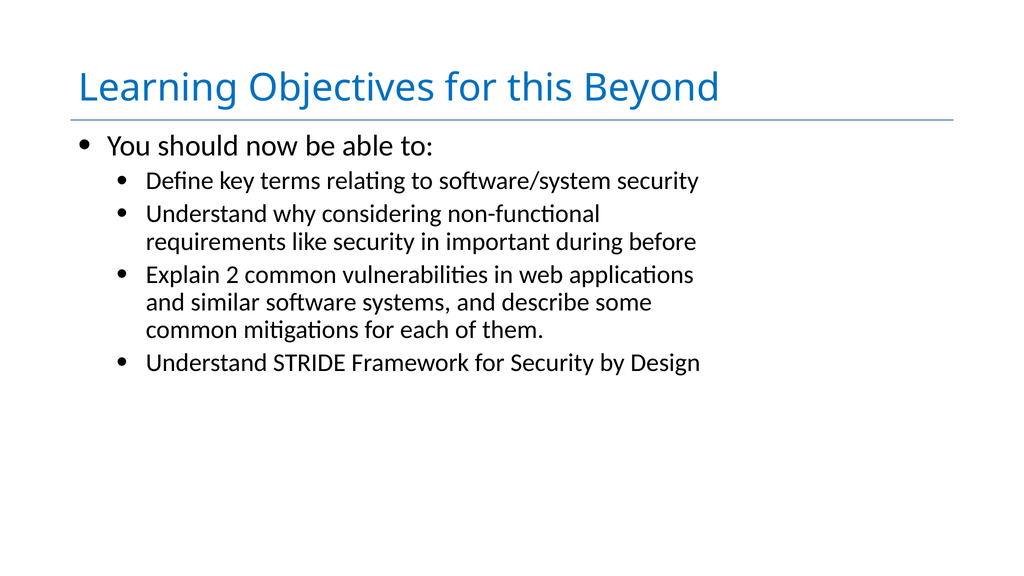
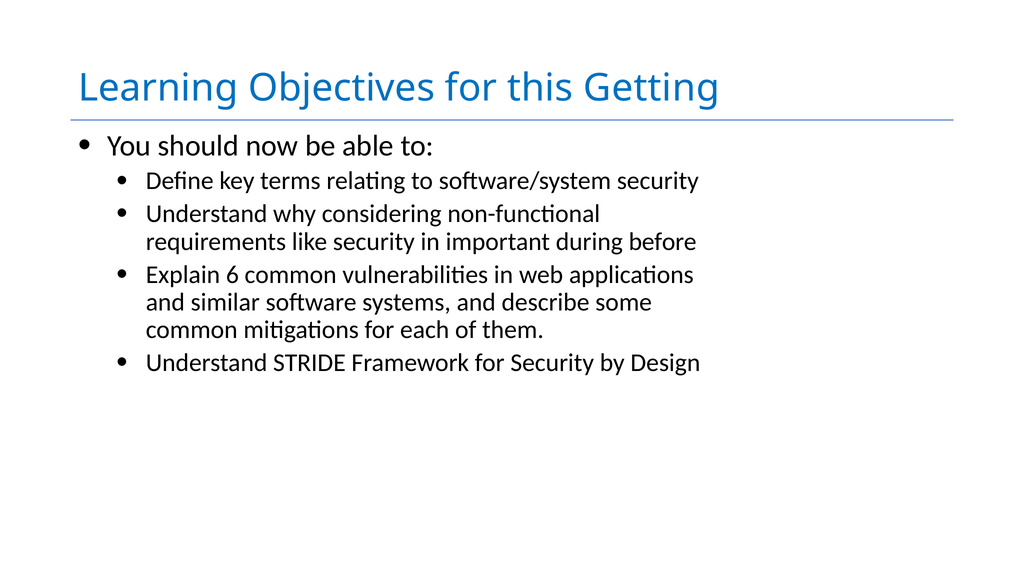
Beyond: Beyond -> Getting
2: 2 -> 6
